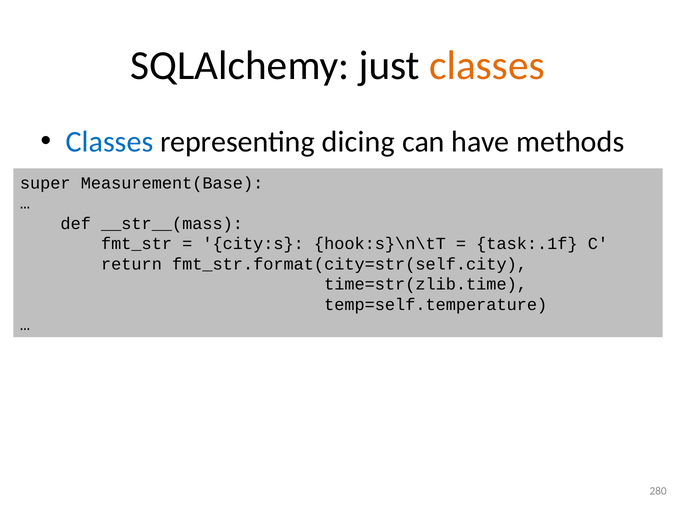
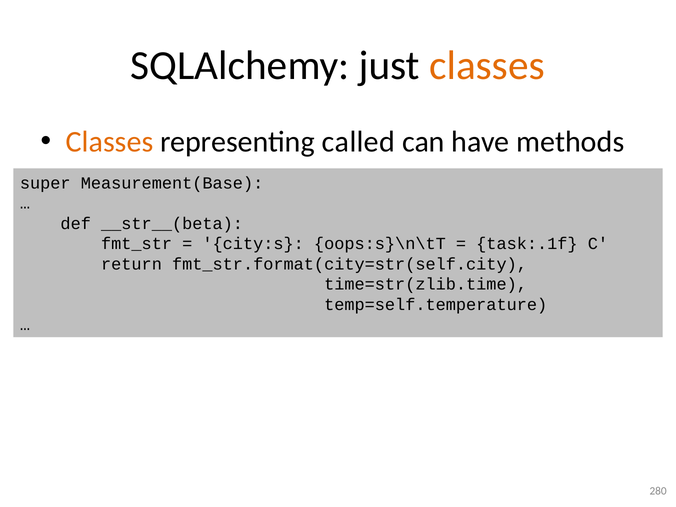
Classes at (110, 142) colour: blue -> orange
dicing: dicing -> called
__str__(mass: __str__(mass -> __str__(beta
hook:s}\n\tT: hook:s}\n\tT -> oops:s}\n\tT
